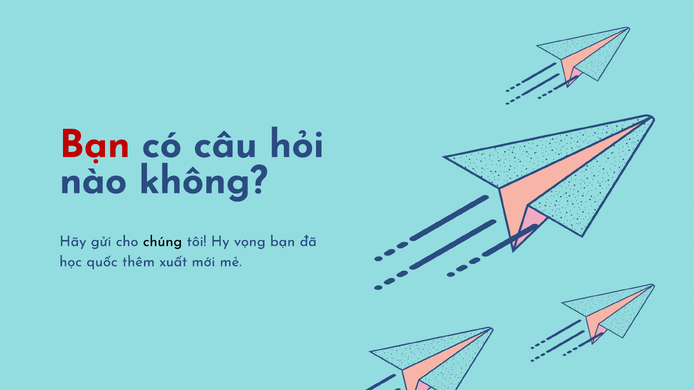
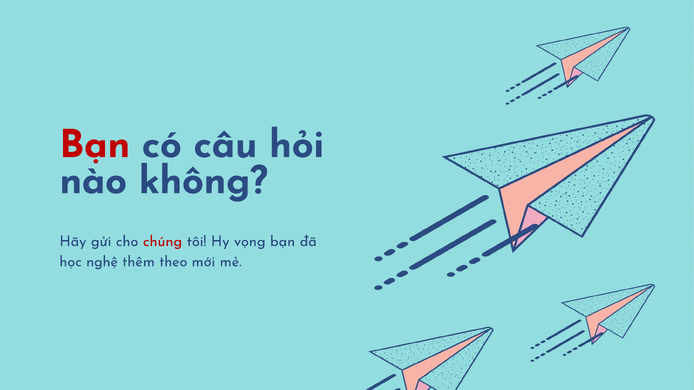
chúng colour: black -> red
quốc: quốc -> nghệ
xuất: xuất -> theo
